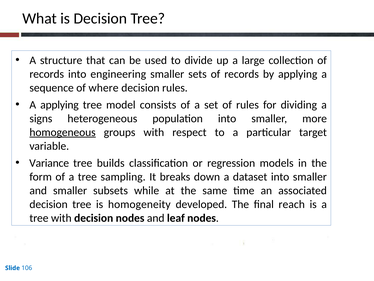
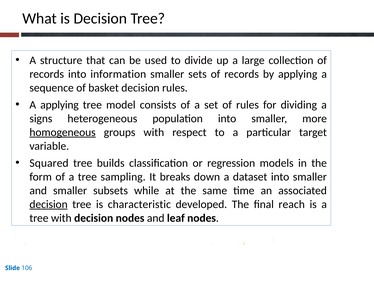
engineering: engineering -> information
where: where -> basket
Variance: Variance -> Squared
decision at (49, 204) underline: none -> present
homogeneity: homogeneity -> characteristic
